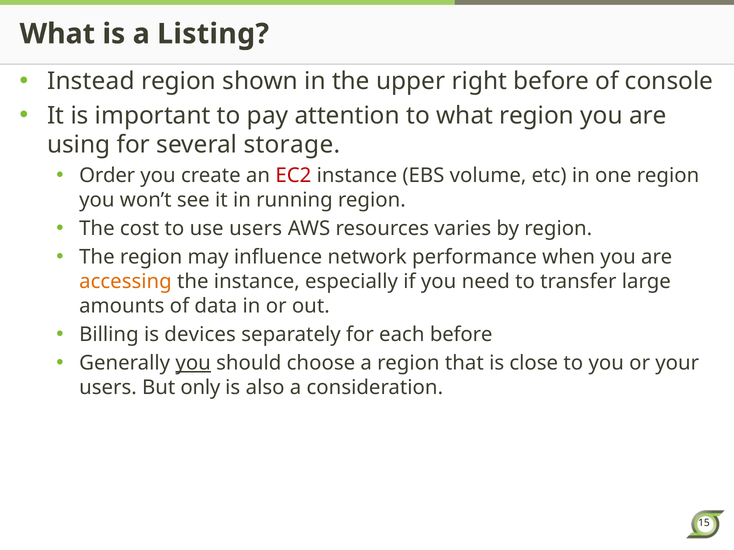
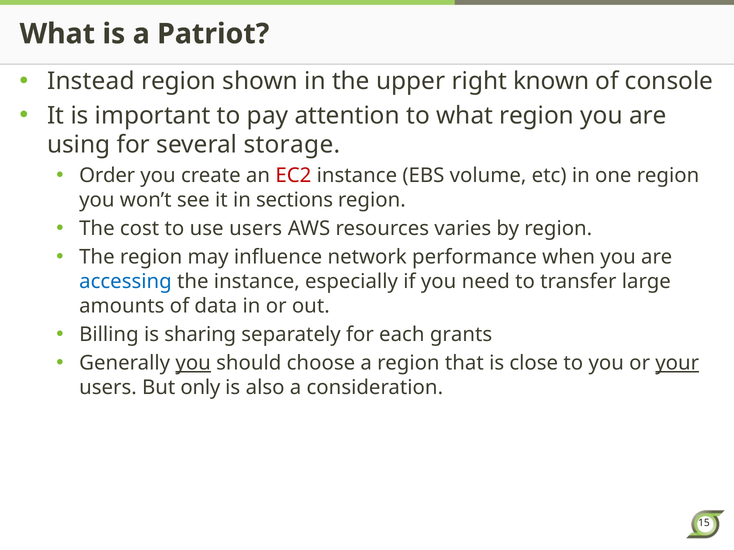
Listing: Listing -> Patriot
right before: before -> known
running: running -> sections
accessing colour: orange -> blue
devices: devices -> sharing
each before: before -> grants
your underline: none -> present
